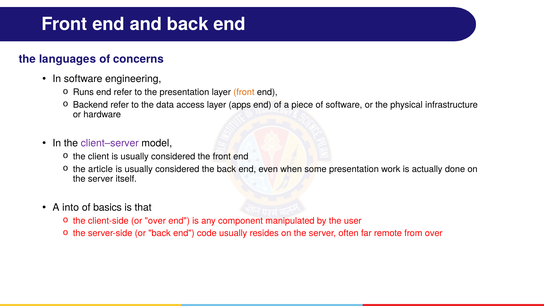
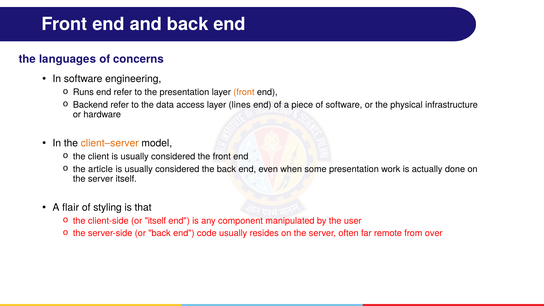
apps: apps -> lines
client–server colour: purple -> orange
into: into -> flair
basics: basics -> styling
or over: over -> itself
